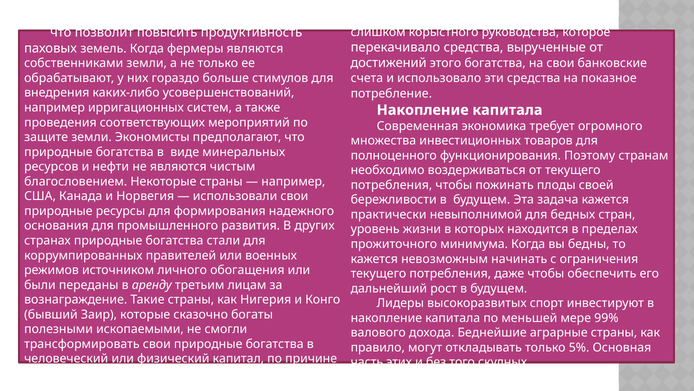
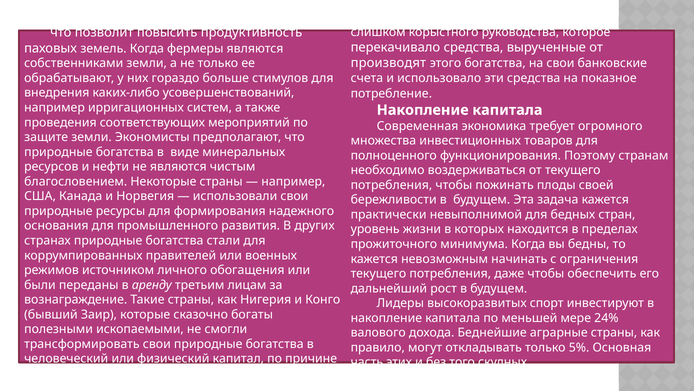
достижений: достижений -> производят
99%: 99% -> 24%
